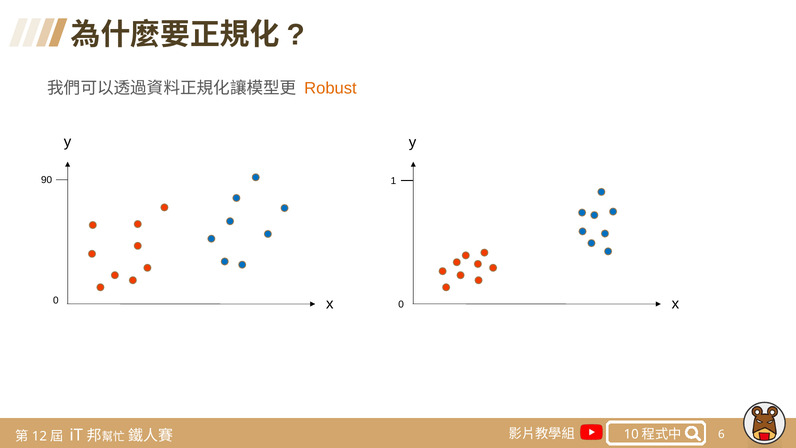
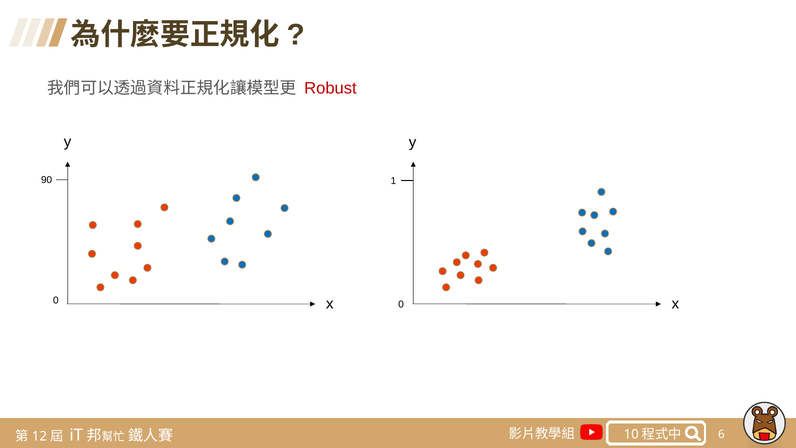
Robust colour: orange -> red
